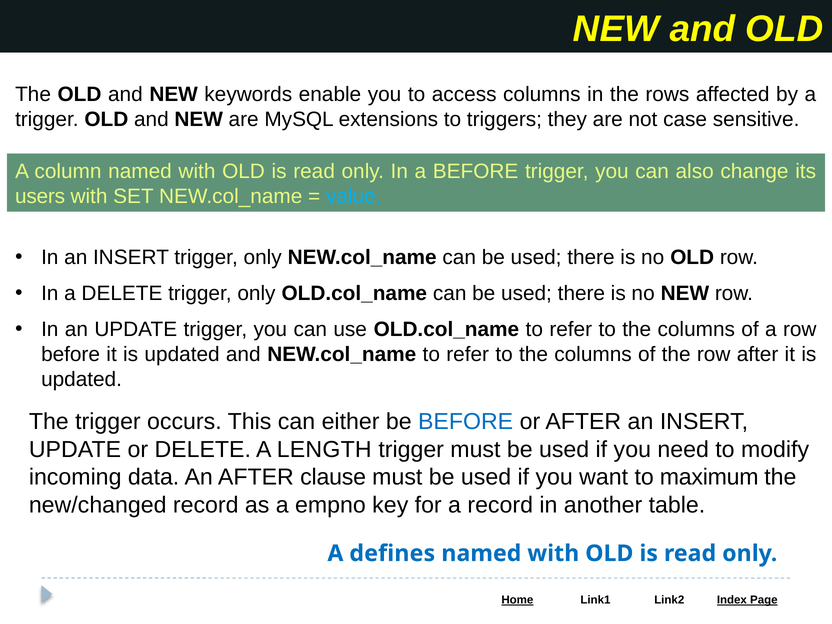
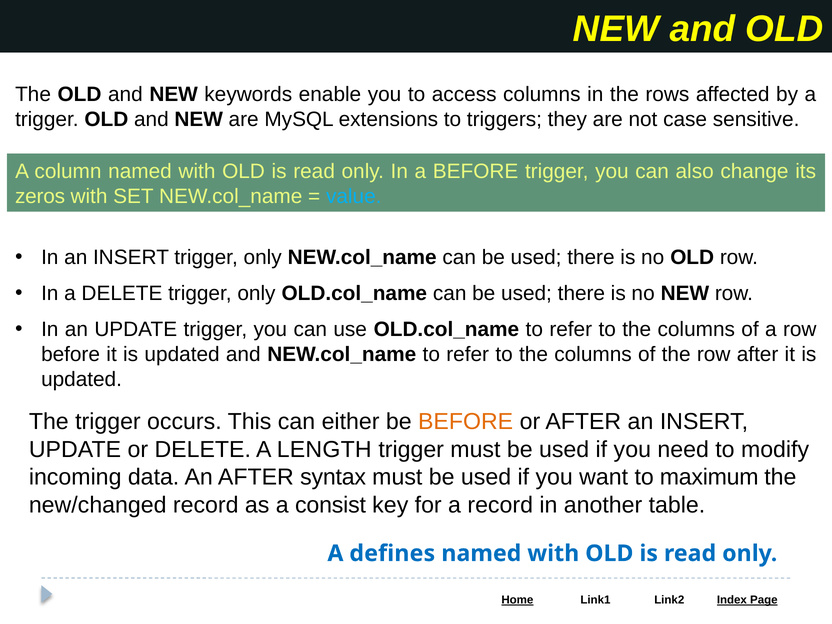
users: users -> zeros
BEFORE at (466, 422) colour: blue -> orange
clause: clause -> syntax
empno: empno -> consist
